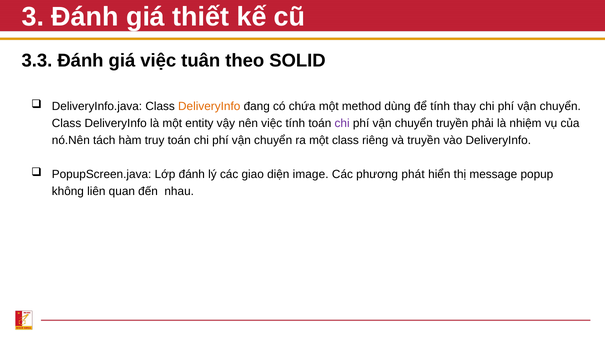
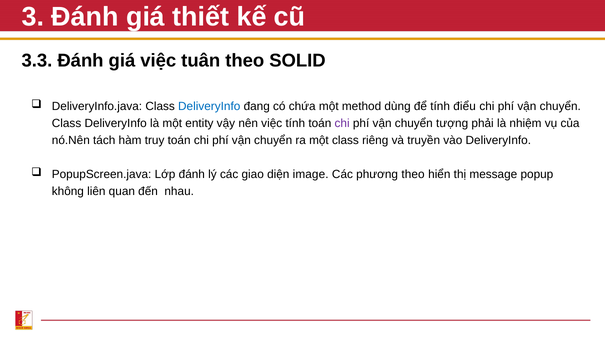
DeliveryInfo at (209, 106) colour: orange -> blue
thay: thay -> điểu
chuyển truyền: truyền -> tượng
phương phát: phát -> theo
